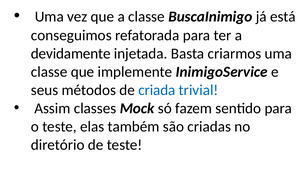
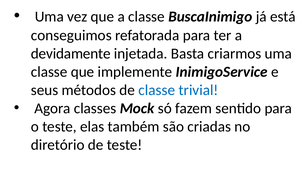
de criada: criada -> classe
Assim: Assim -> Agora
